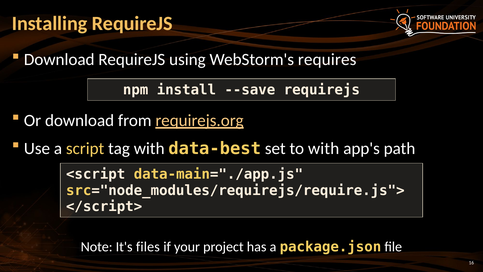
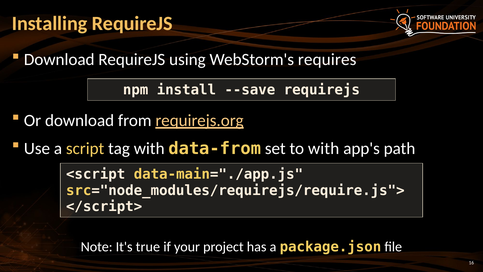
data-best: data-best -> data-from
files: files -> true
